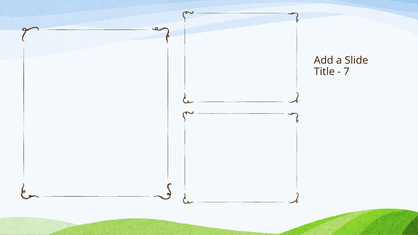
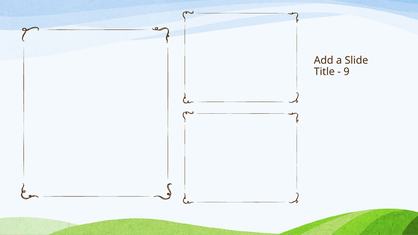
7: 7 -> 9
